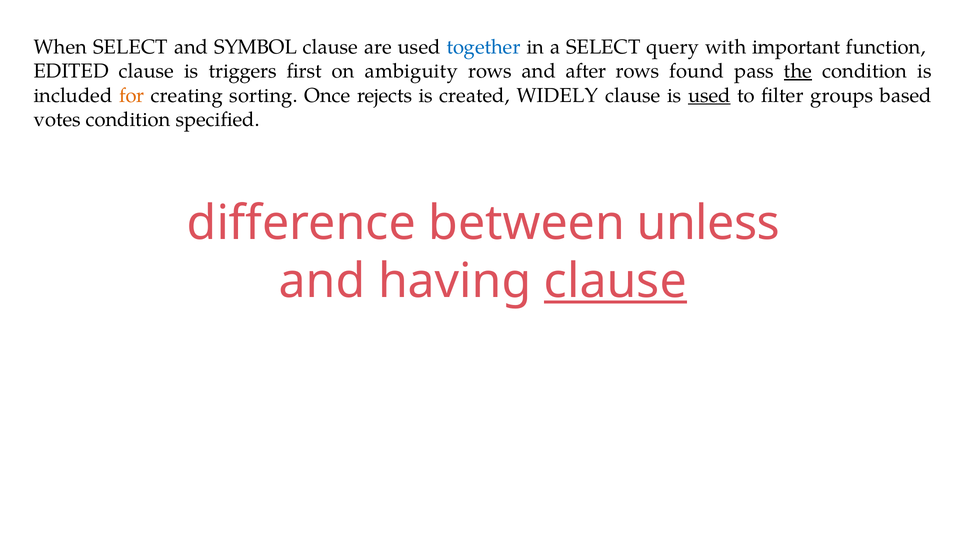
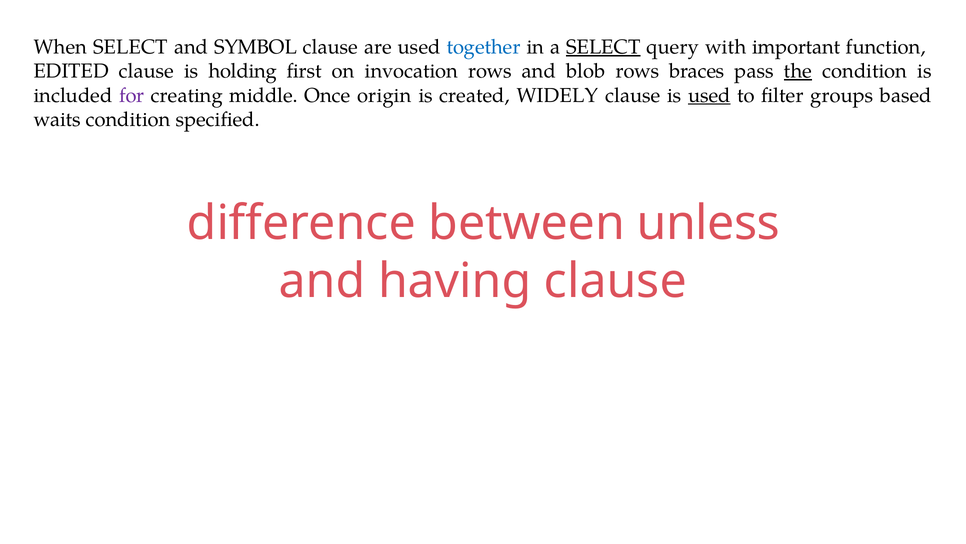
SELECT at (603, 47) underline: none -> present
triggers: triggers -> holding
ambiguity: ambiguity -> invocation
after: after -> blob
found: found -> braces
for colour: orange -> purple
sorting: sorting -> middle
rejects: rejects -> origin
votes: votes -> waits
clause at (615, 281) underline: present -> none
